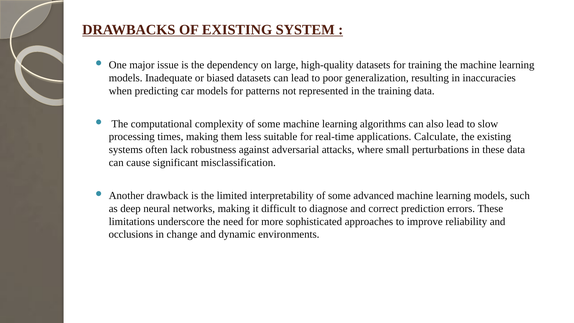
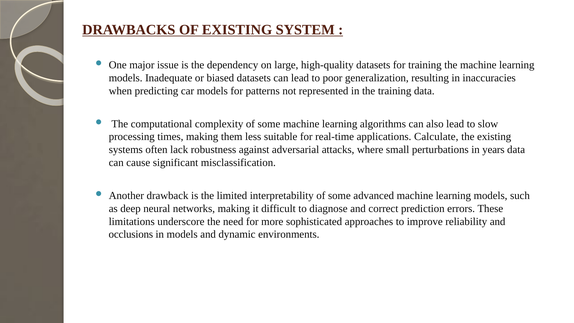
in these: these -> years
in change: change -> models
